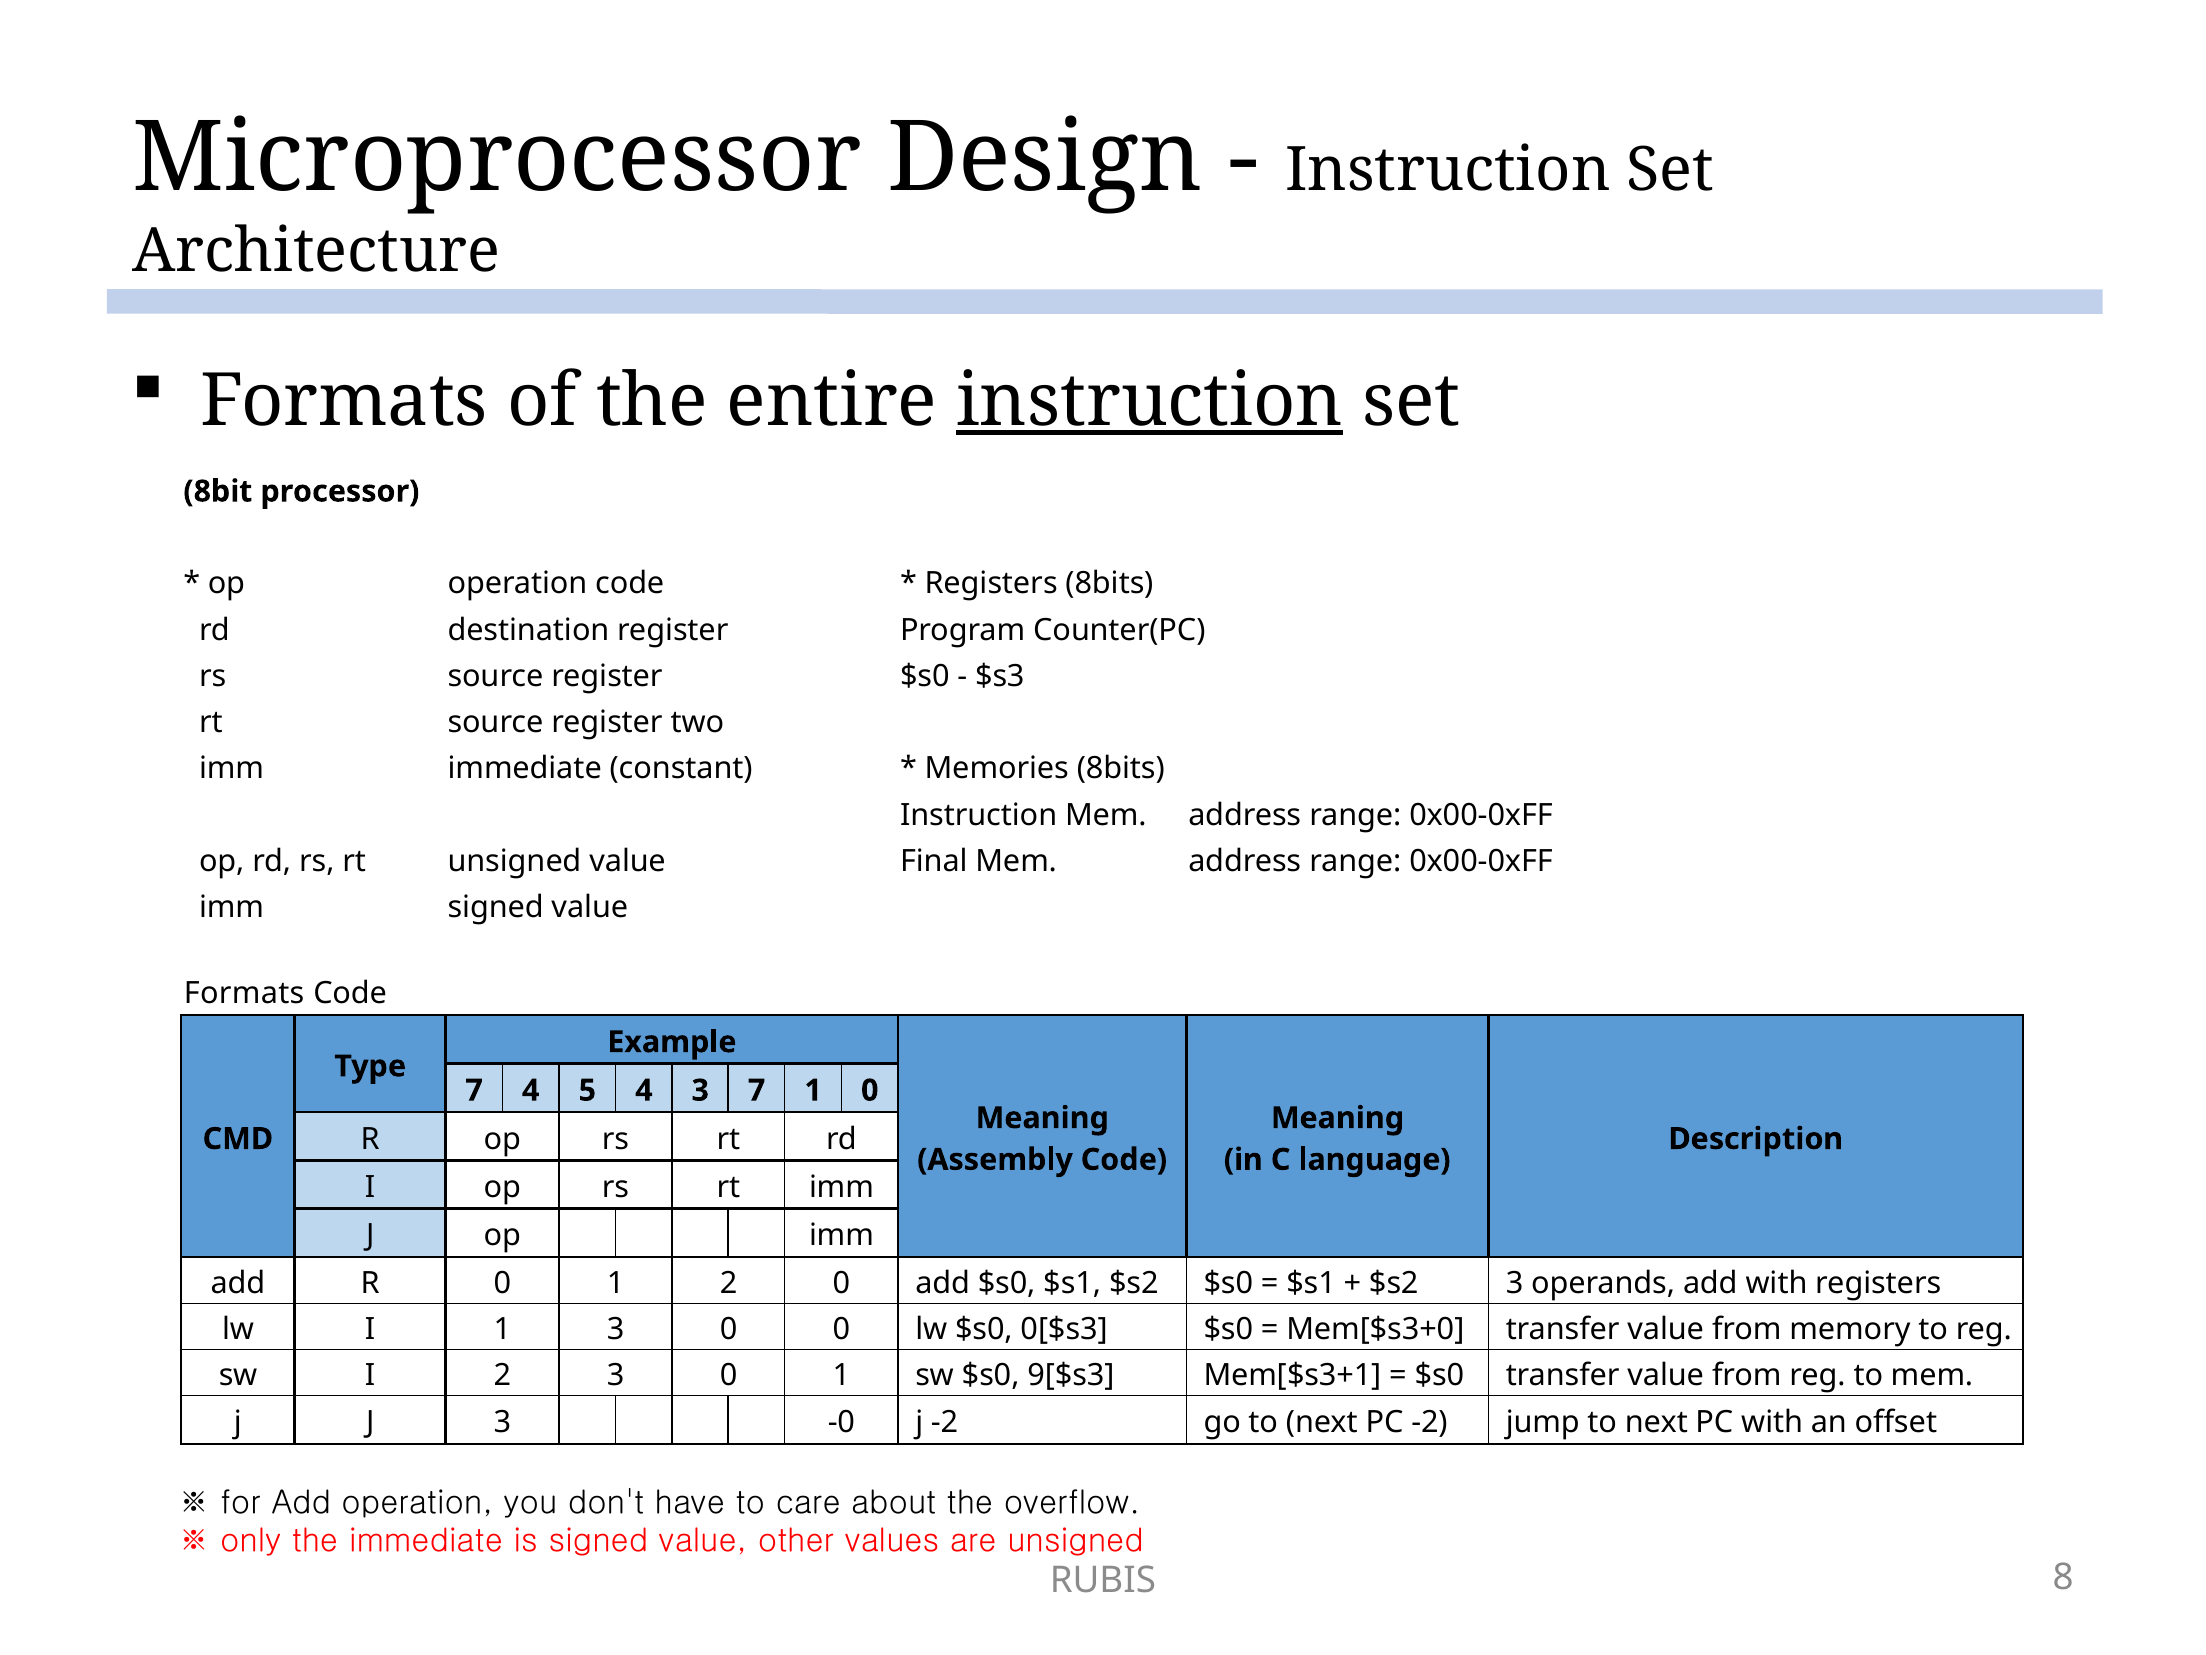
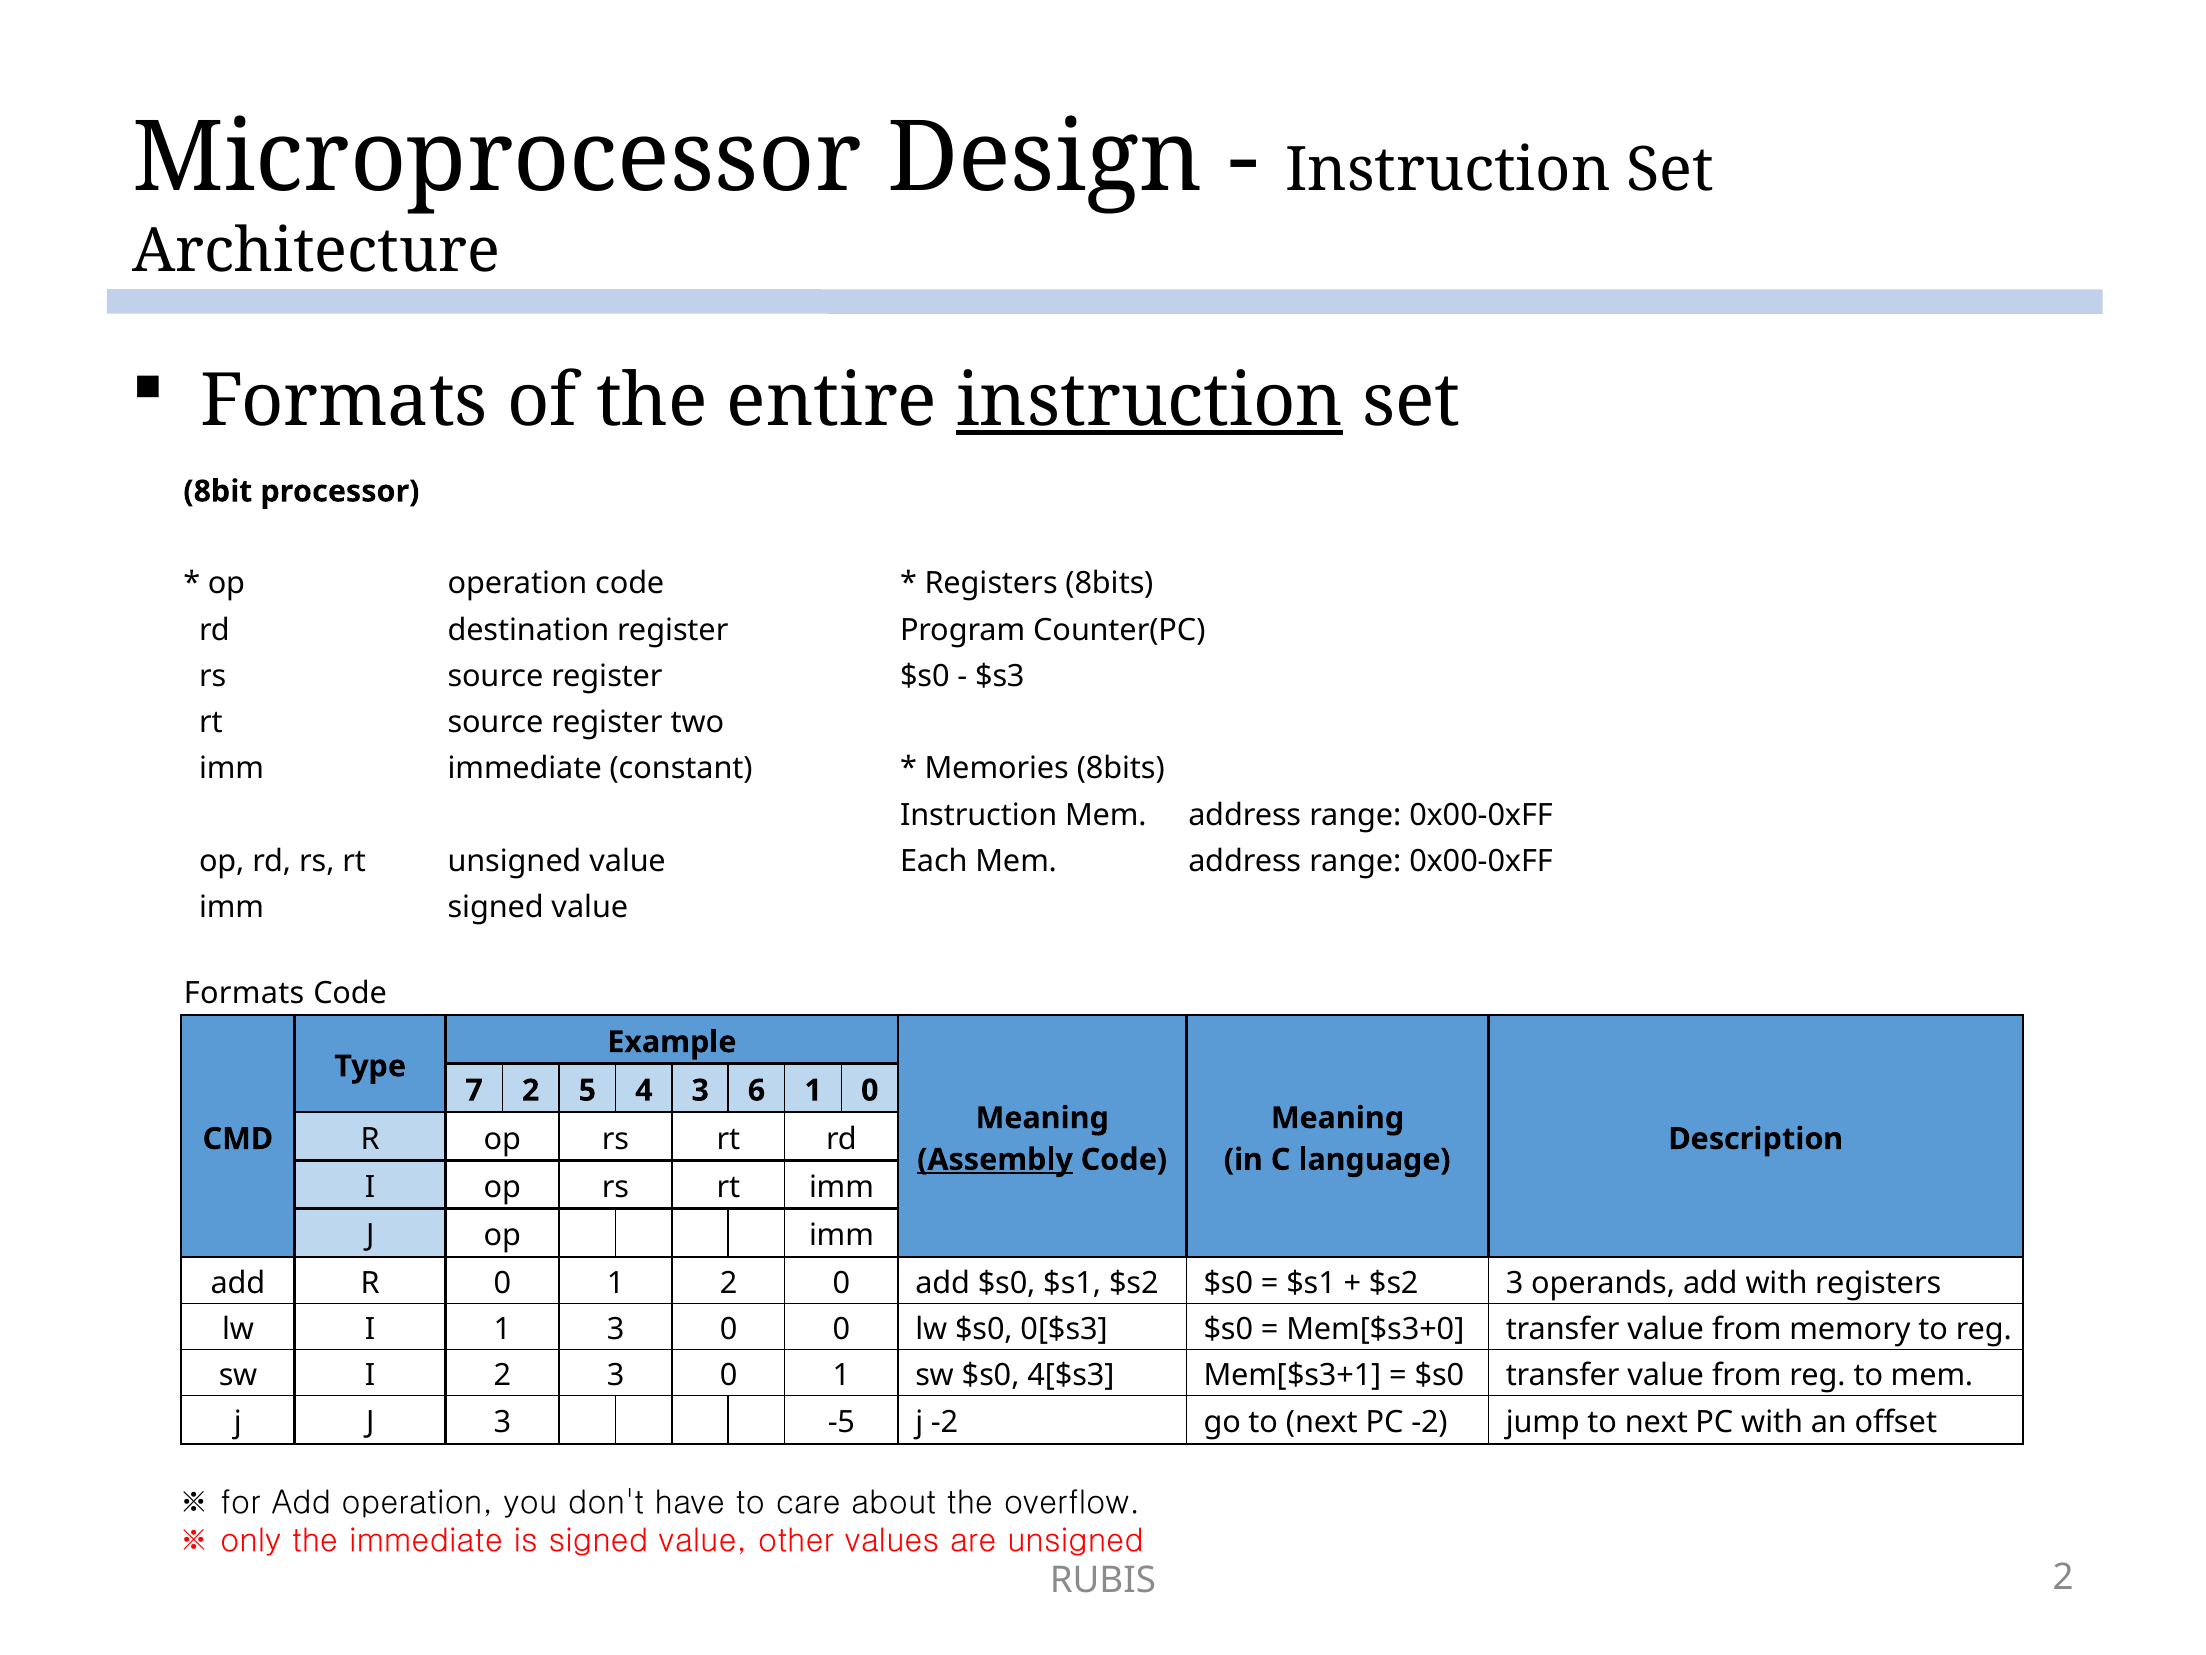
Final: Final -> Each
7 4: 4 -> 2
3 7: 7 -> 6
Assembly underline: none -> present
9[$s3: 9[$s3 -> 4[$s3
-0: -0 -> -5
RUBIS 8: 8 -> 2
